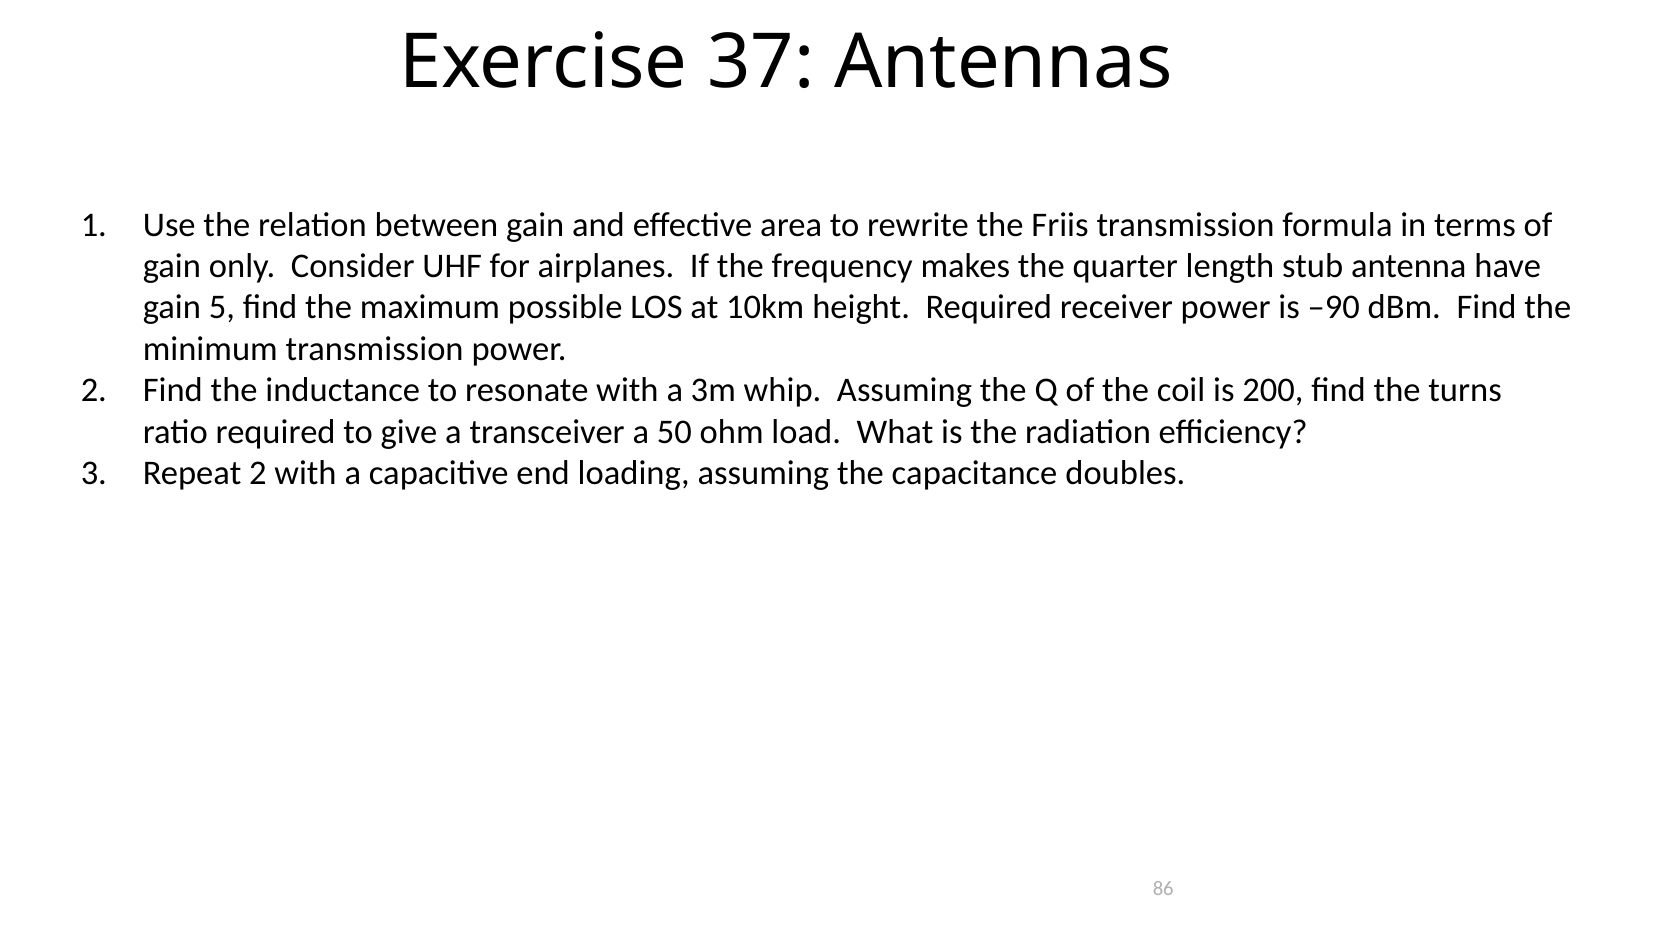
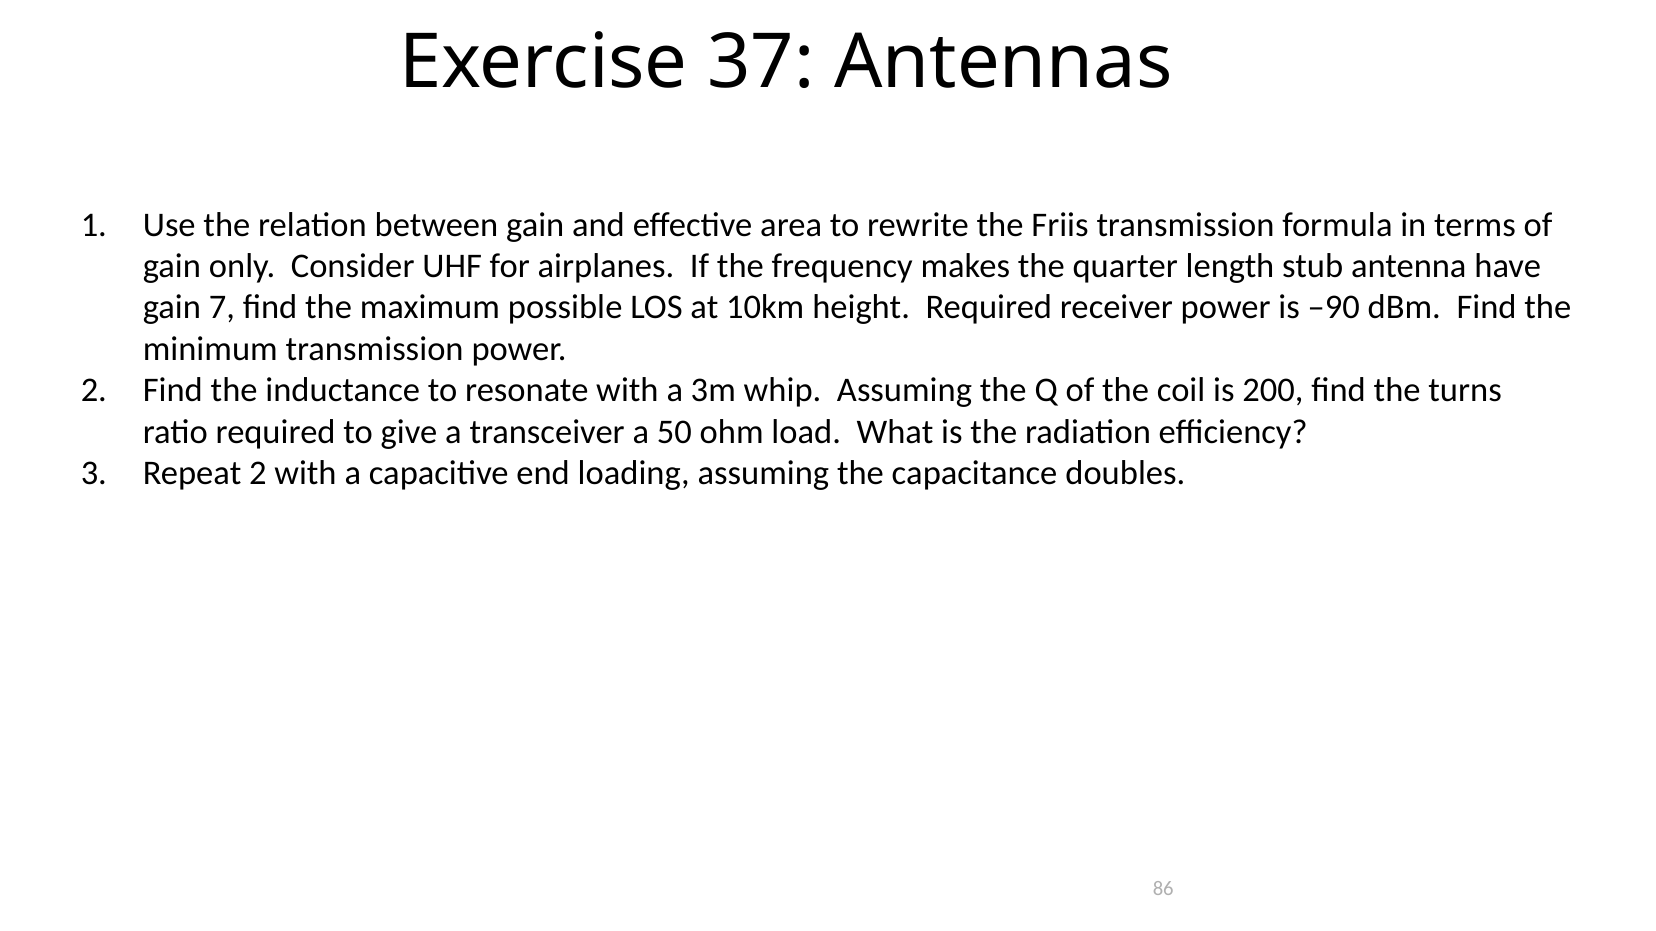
5: 5 -> 7
